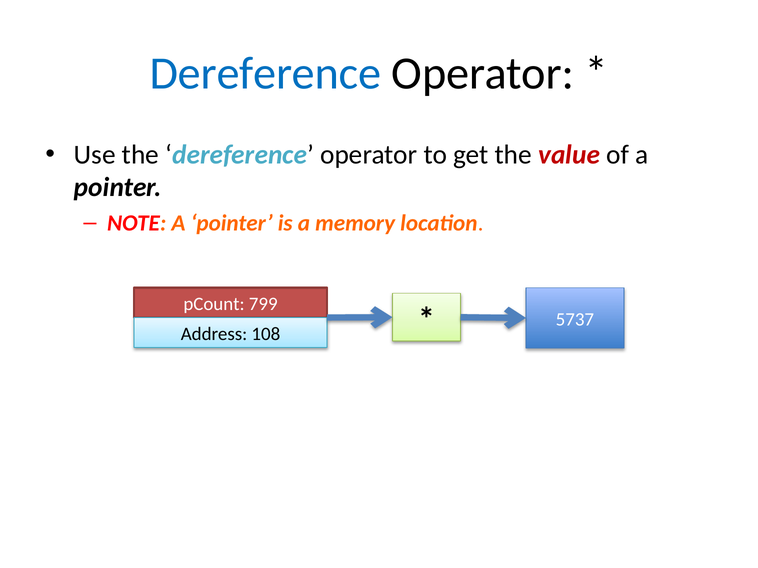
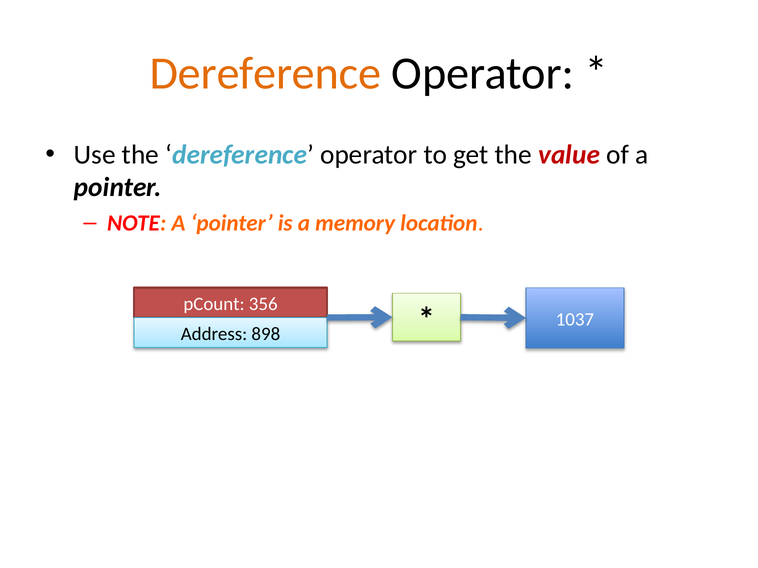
Dereference at (265, 73) colour: blue -> orange
799: 799 -> 356
108: 108 -> 898
5737: 5737 -> 1037
